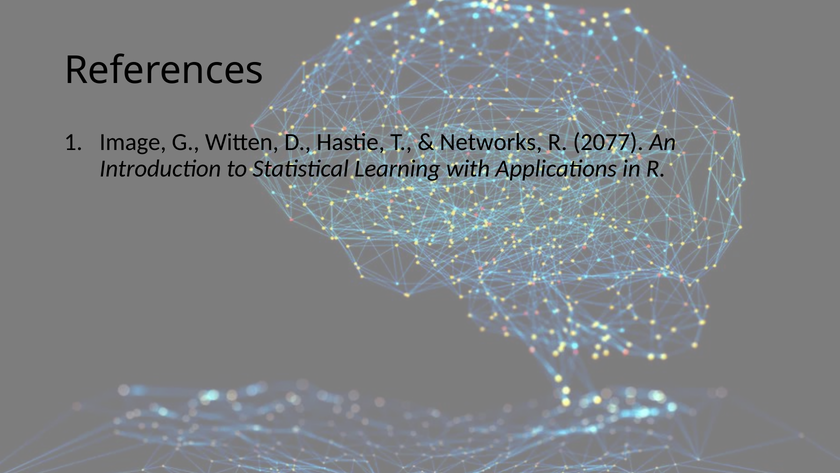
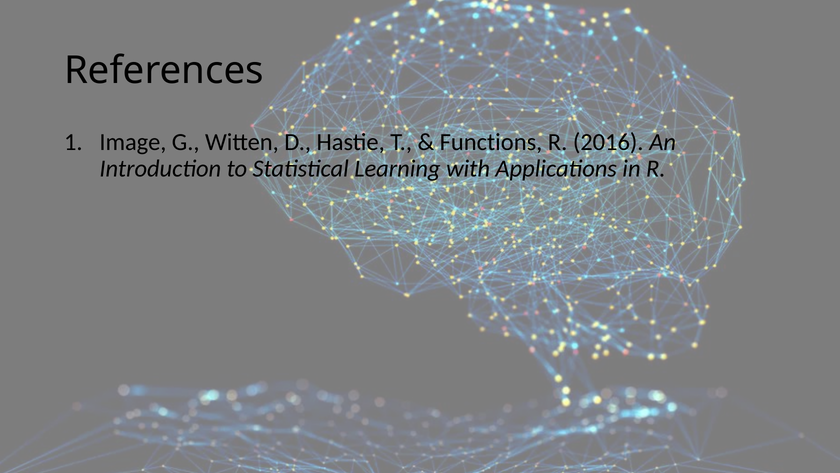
Networks: Networks -> Functions
2077: 2077 -> 2016
